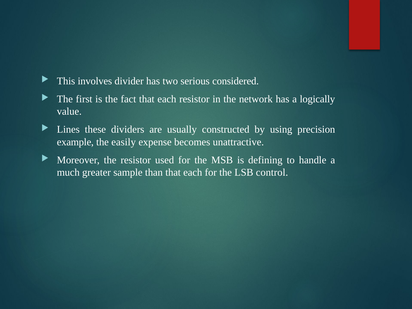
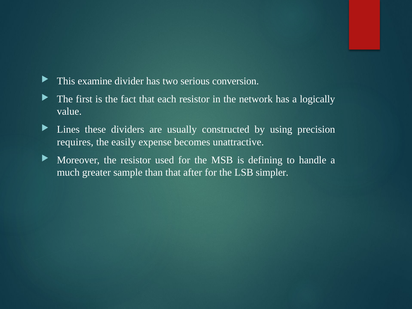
involves: involves -> examine
considered: considered -> conversion
example: example -> requires
than that each: each -> after
control: control -> simpler
